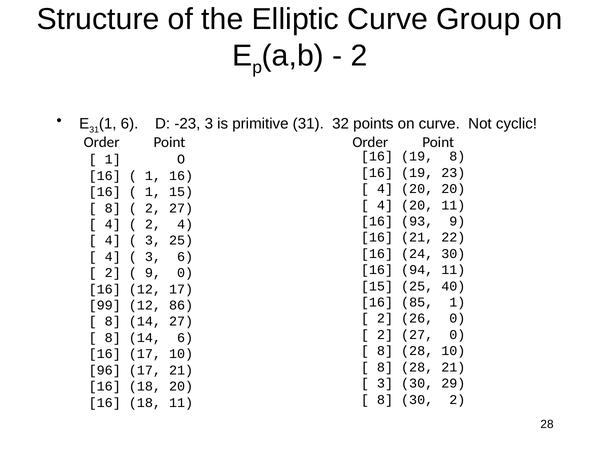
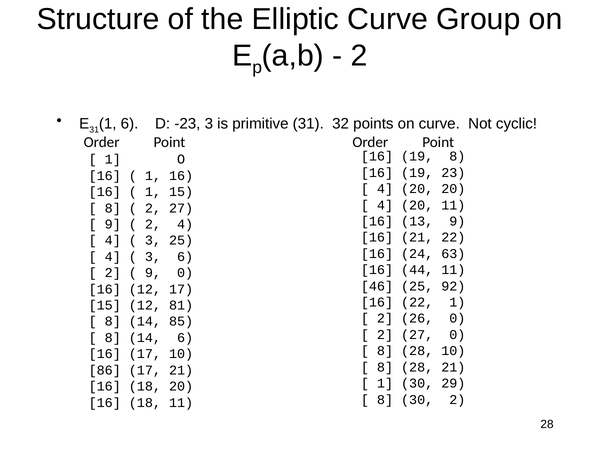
93: 93 -> 13
4 at (113, 224): 4 -> 9
24 30: 30 -> 63
94: 94 -> 44
15 at (377, 286): 15 -> 46
40: 40 -> 92
16 85: 85 -> 22
99 at (105, 305): 99 -> 15
86: 86 -> 81
14 27: 27 -> 85
96: 96 -> 86
3 at (385, 383): 3 -> 1
